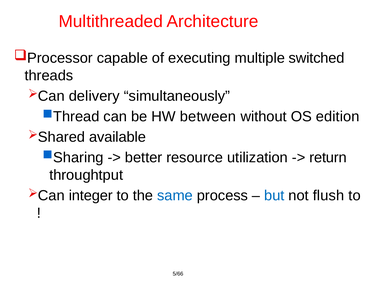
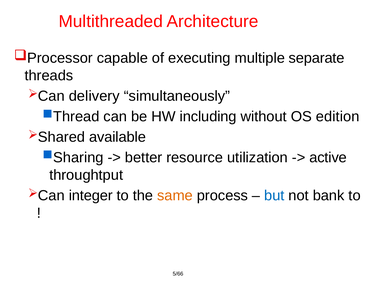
switched: switched -> separate
between: between -> including
return: return -> active
same colour: blue -> orange
flush: flush -> bank
